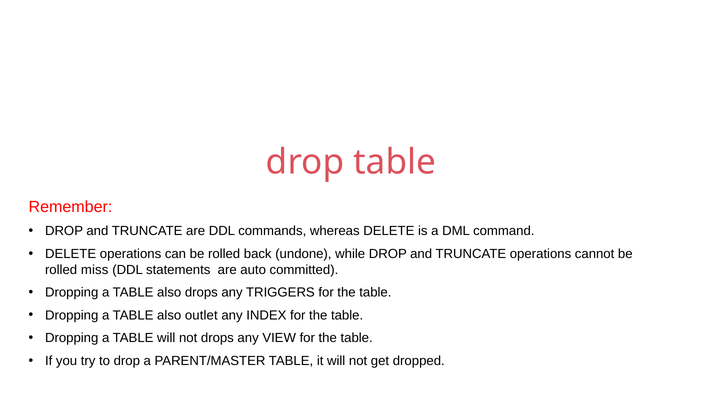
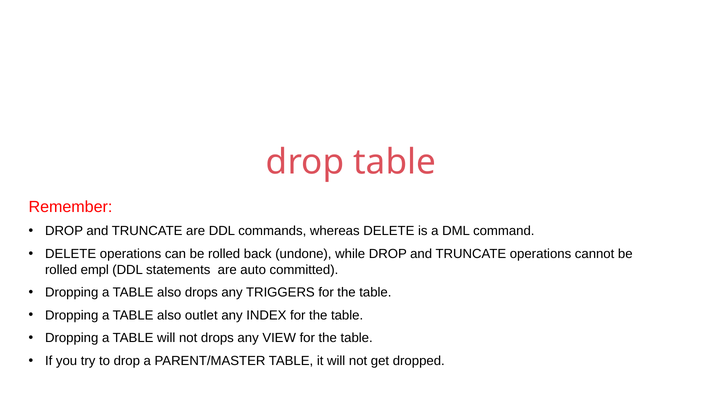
miss: miss -> empl
